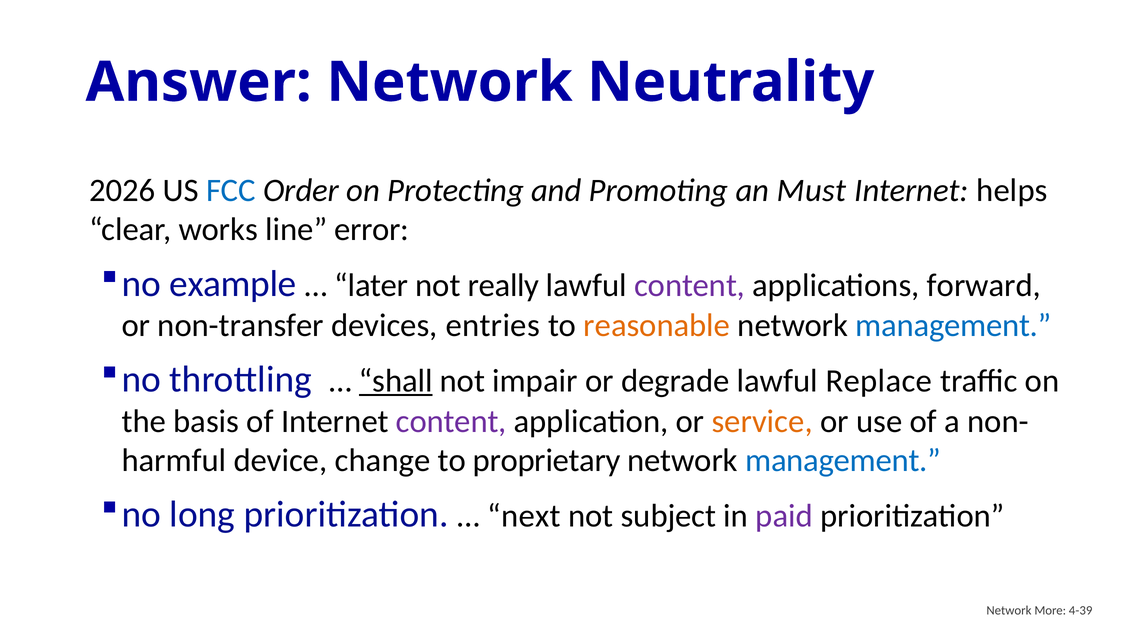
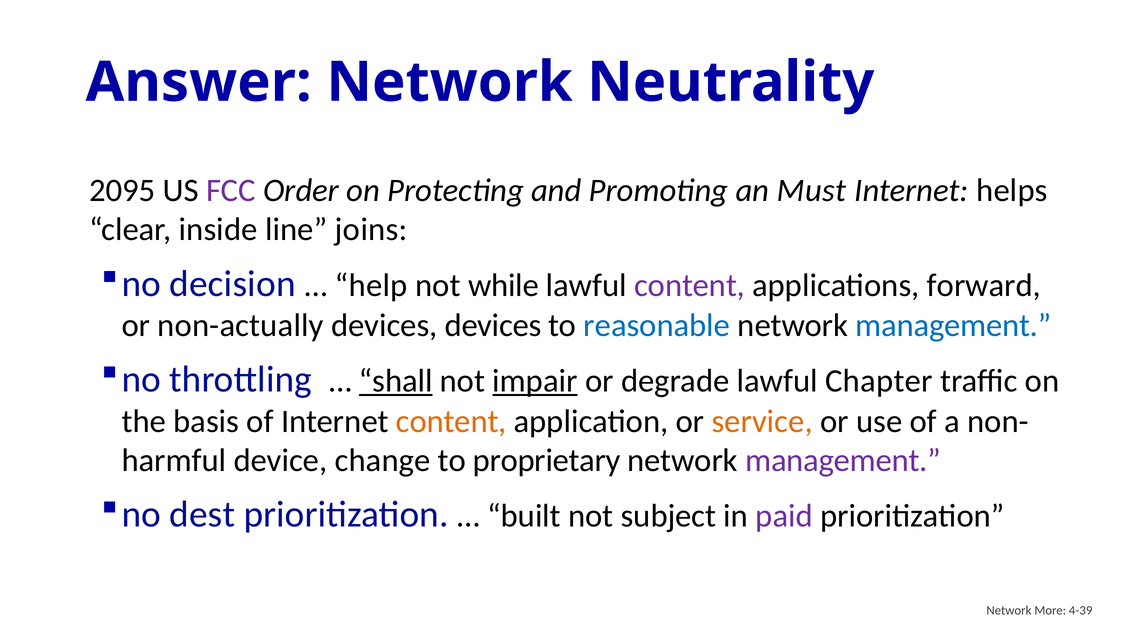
2026: 2026 -> 2095
FCC colour: blue -> purple
works: works -> inside
error: error -> joins
example: example -> decision
later: later -> help
really: really -> while
non-transfer: non-transfer -> non-actually
devices entries: entries -> devices
reasonable colour: orange -> blue
impair underline: none -> present
Replace: Replace -> Chapter
content at (451, 421) colour: purple -> orange
management at (843, 461) colour: blue -> purple
long: long -> dest
next: next -> built
